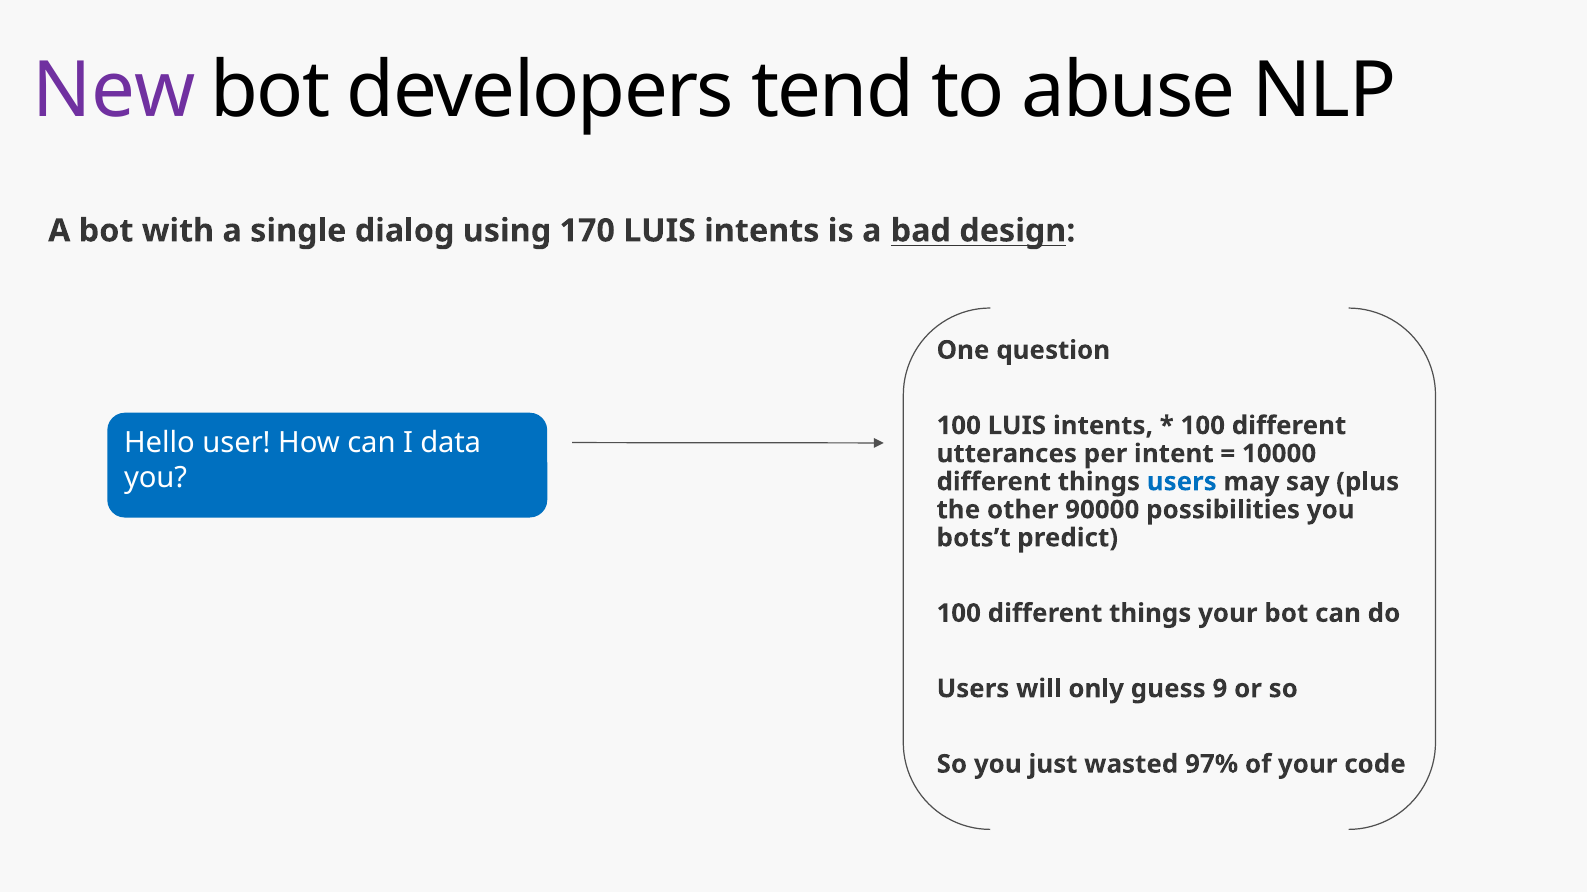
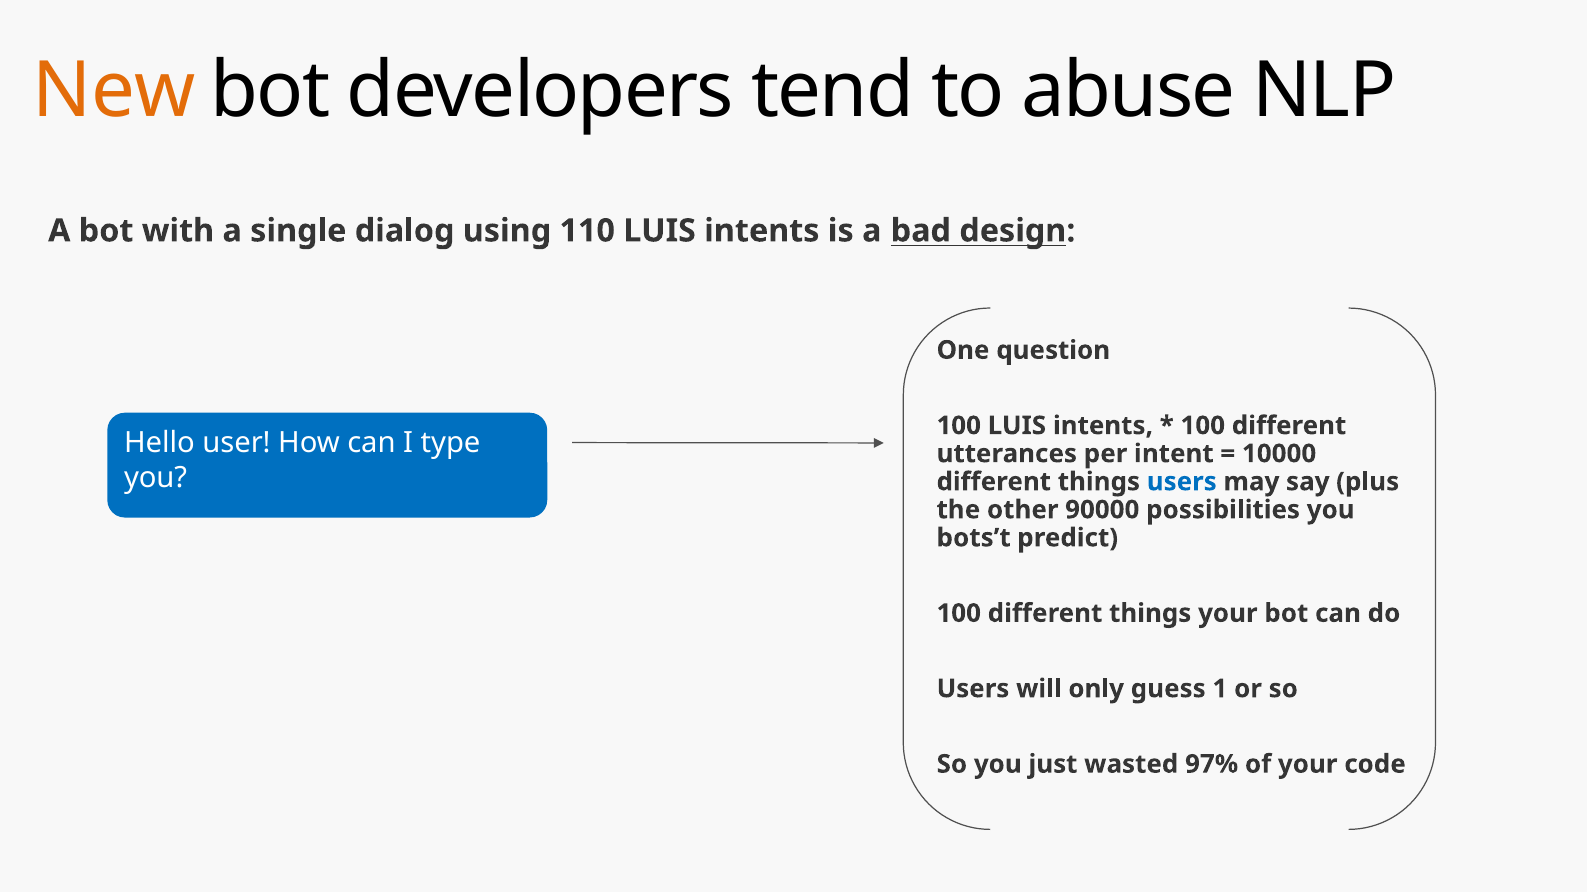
New colour: purple -> orange
170: 170 -> 110
data: data -> type
9: 9 -> 1
